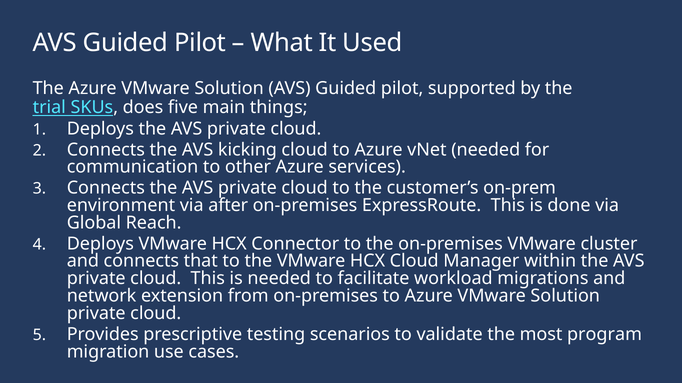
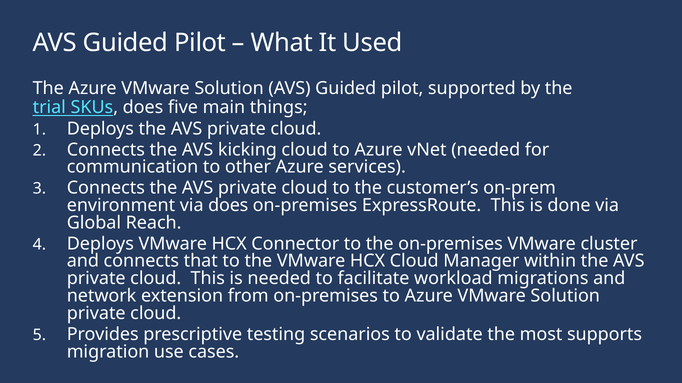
via after: after -> does
program: program -> supports
